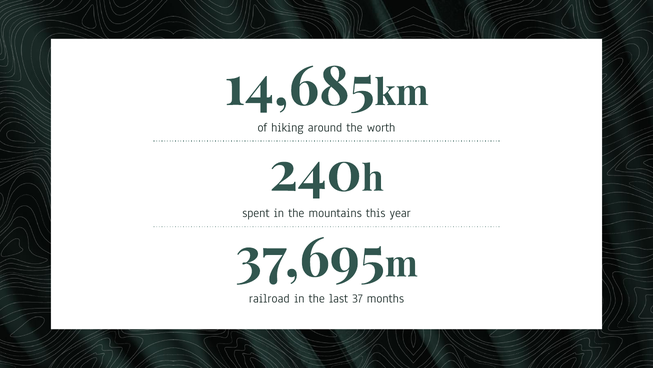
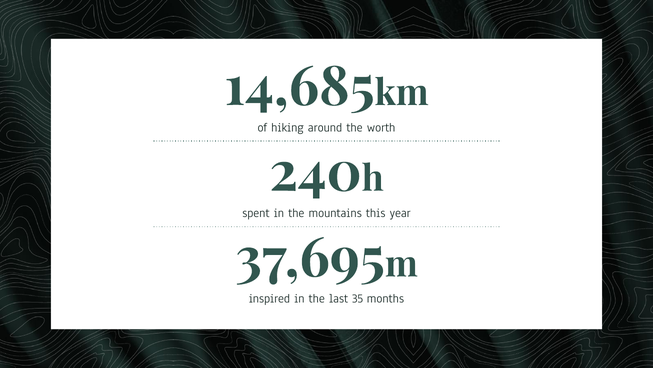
railroad: railroad -> inspired
37: 37 -> 35
